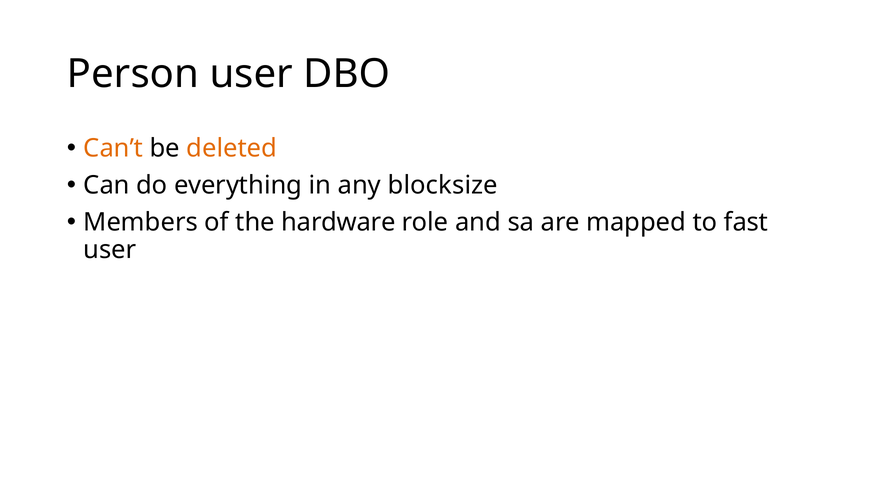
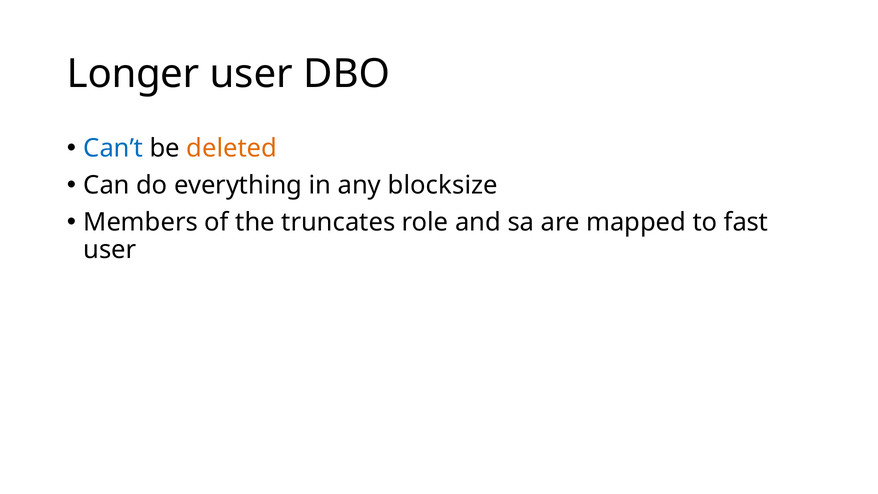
Person: Person -> Longer
Can’t colour: orange -> blue
hardware: hardware -> truncates
